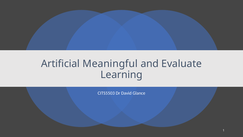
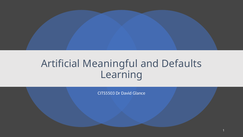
Evaluate: Evaluate -> Defaults
